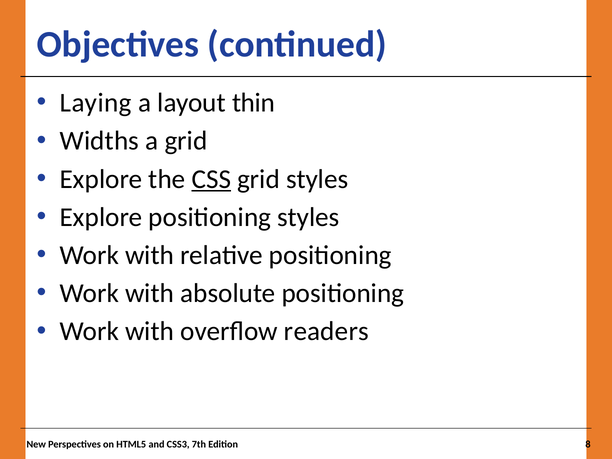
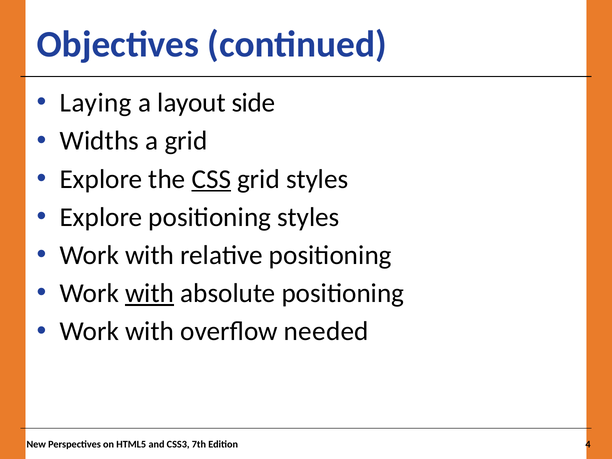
thin: thin -> side
with at (150, 293) underline: none -> present
readers: readers -> needed
8: 8 -> 4
